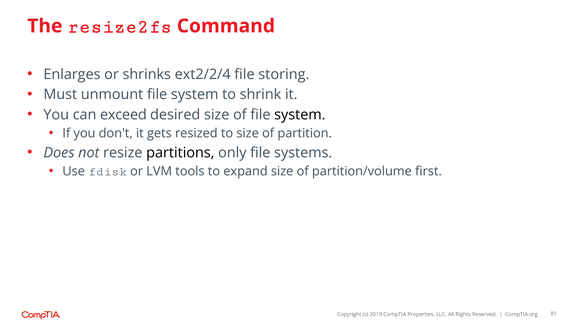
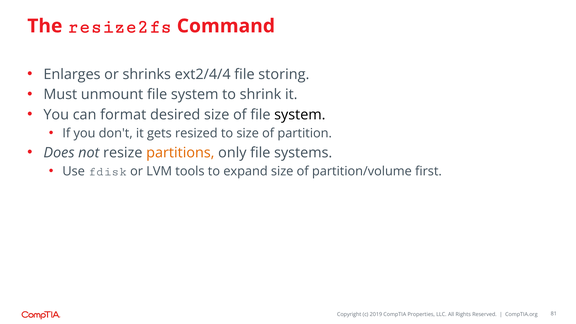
ext2/2/4: ext2/2/4 -> ext2/4/4
exceed: exceed -> format
partitions colour: black -> orange
